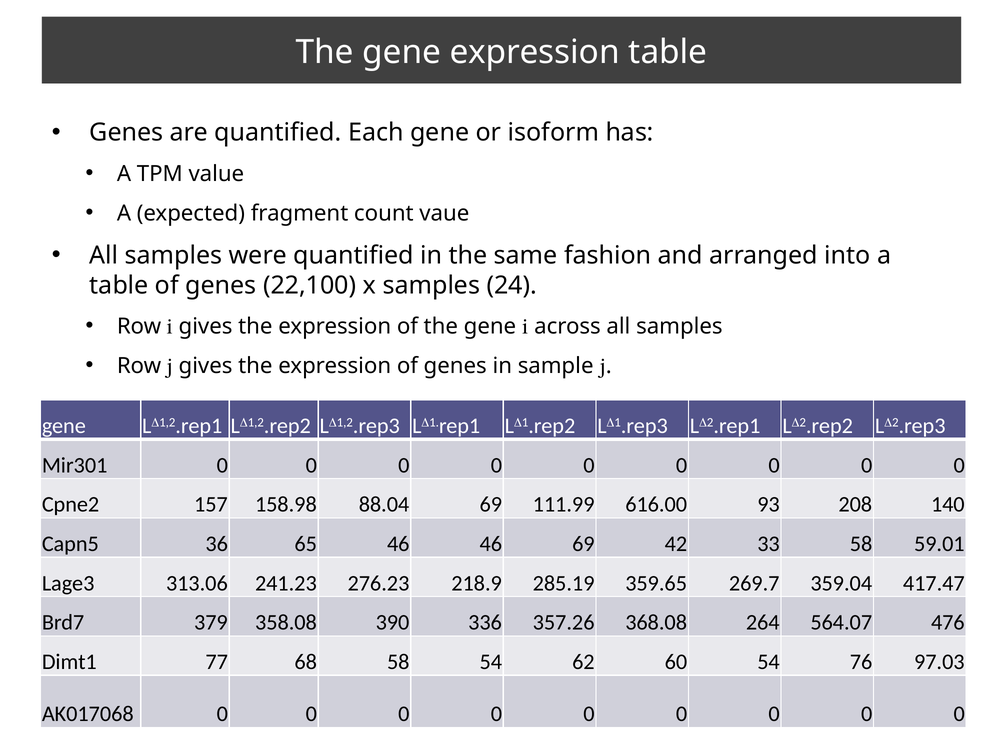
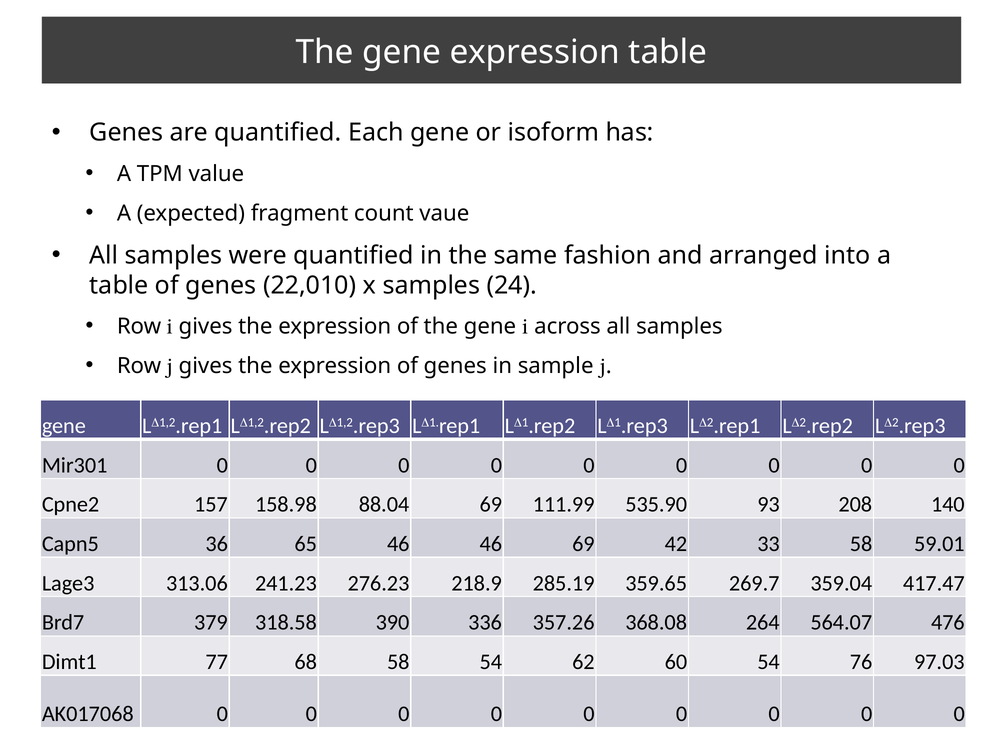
22,100: 22,100 -> 22,010
616.00: 616.00 -> 535.90
358.08: 358.08 -> 318.58
